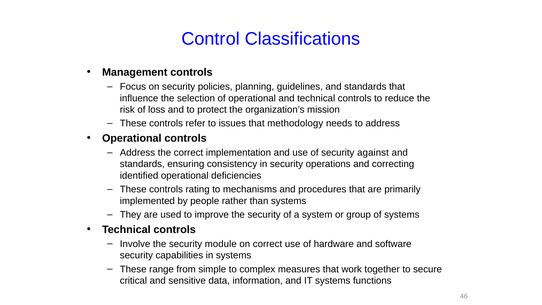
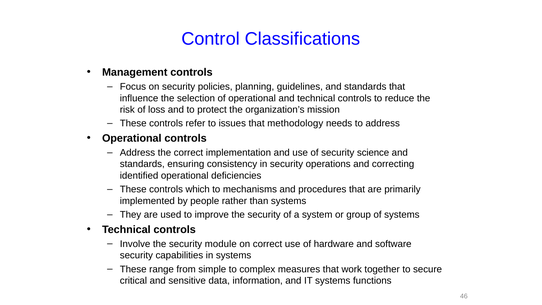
against: against -> science
rating: rating -> which
